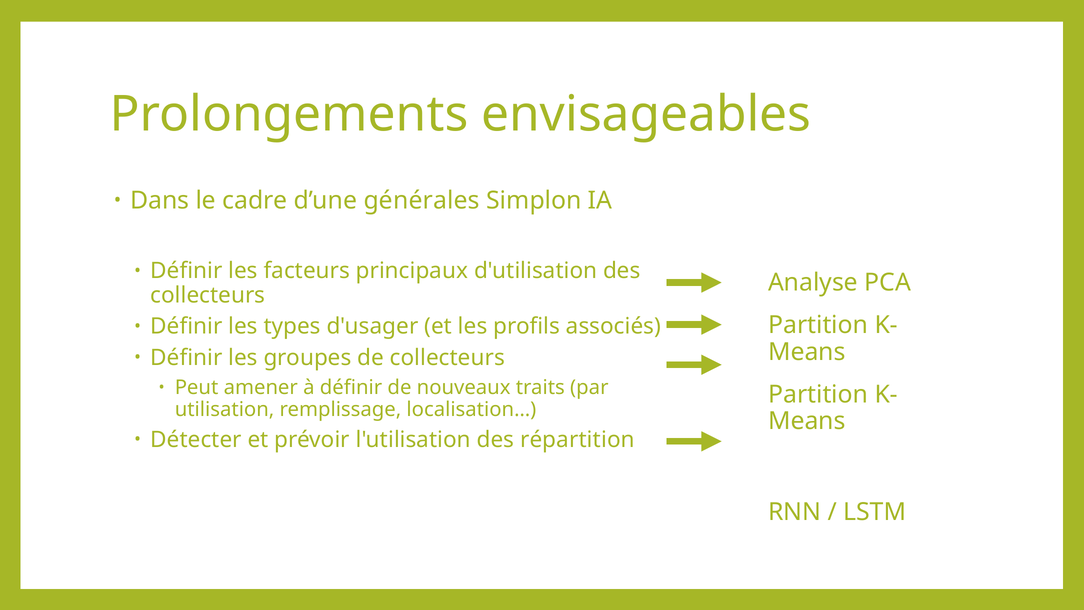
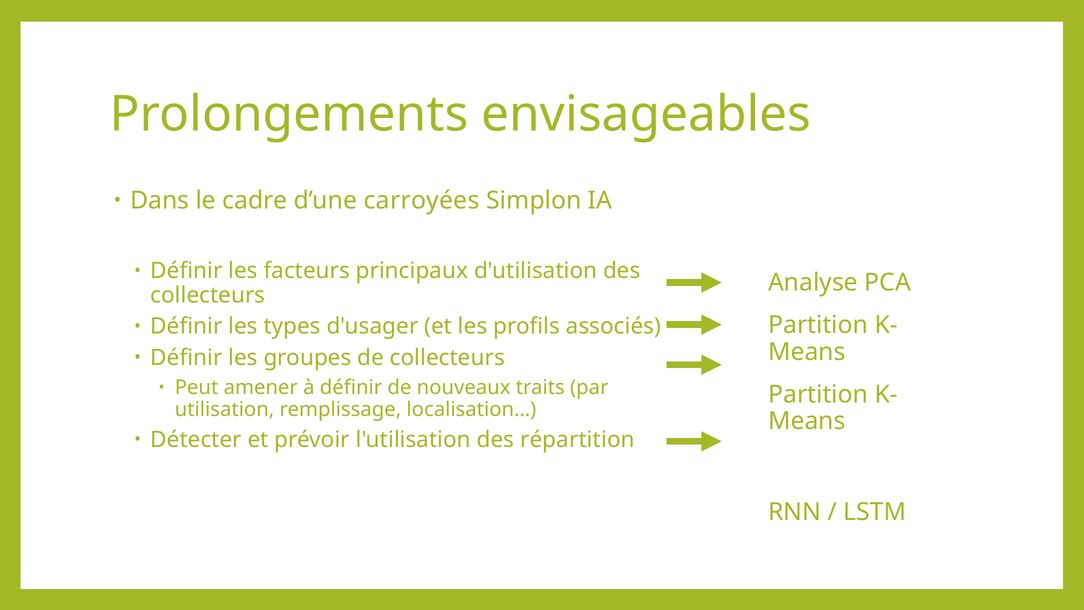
générales: générales -> carroyées
